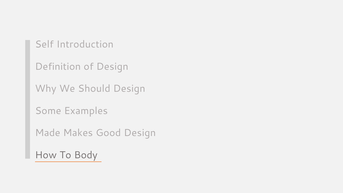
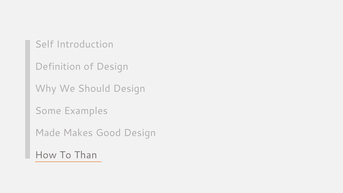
Body: Body -> Than
